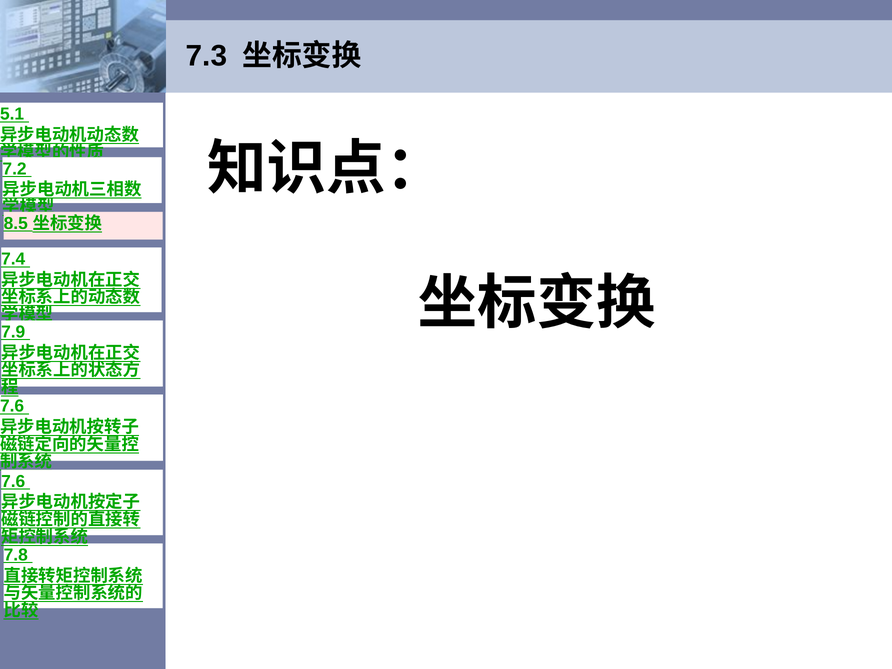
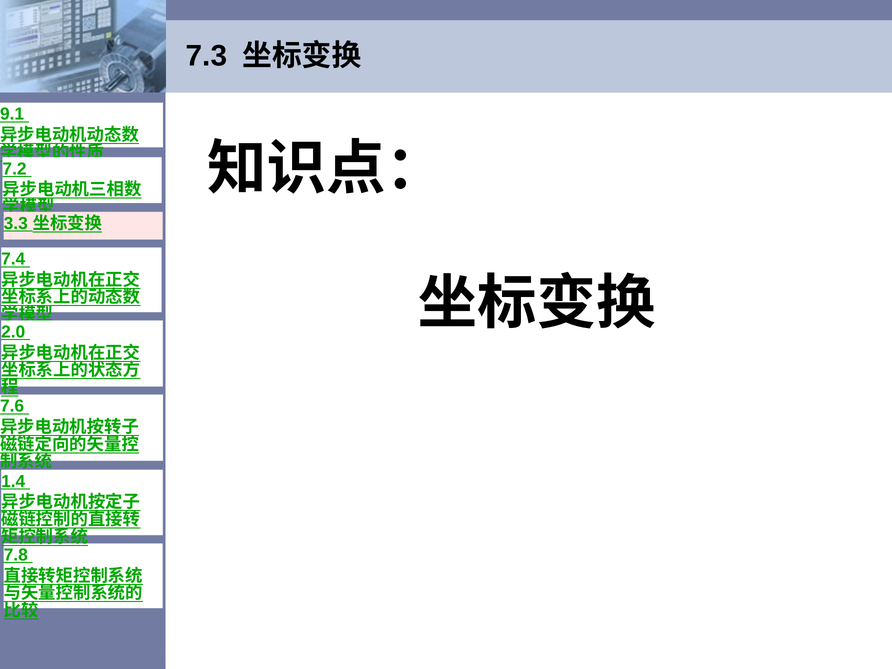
5.1: 5.1 -> 9.1
8.5: 8.5 -> 3.3
7.9: 7.9 -> 2.0
7.6 at (13, 481): 7.6 -> 1.4
